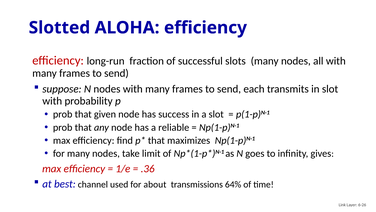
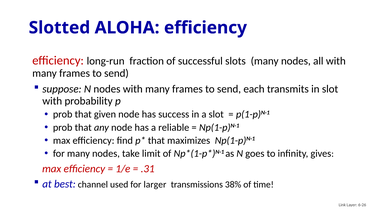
.36: .36 -> .31
about: about -> larger
64%: 64% -> 38%
